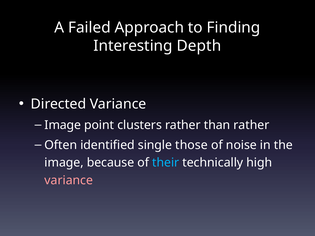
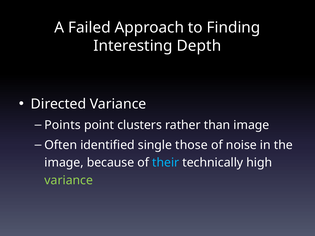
Image at (63, 125): Image -> Points
than rather: rather -> image
variance at (69, 180) colour: pink -> light green
